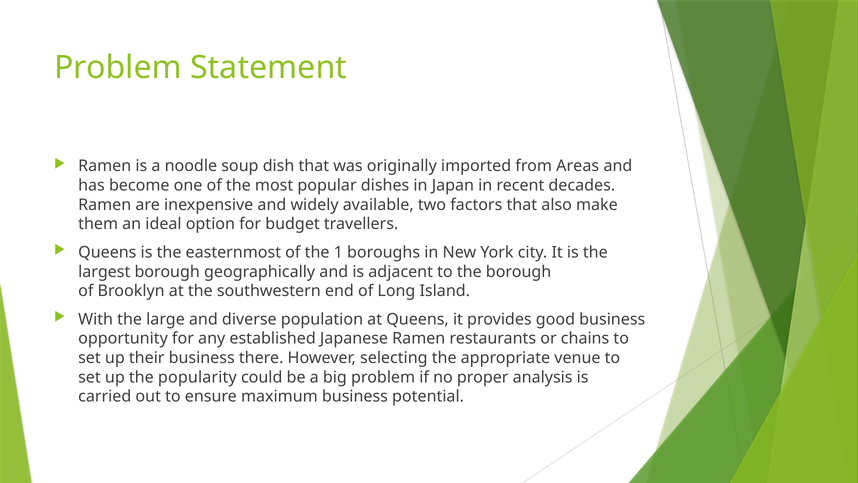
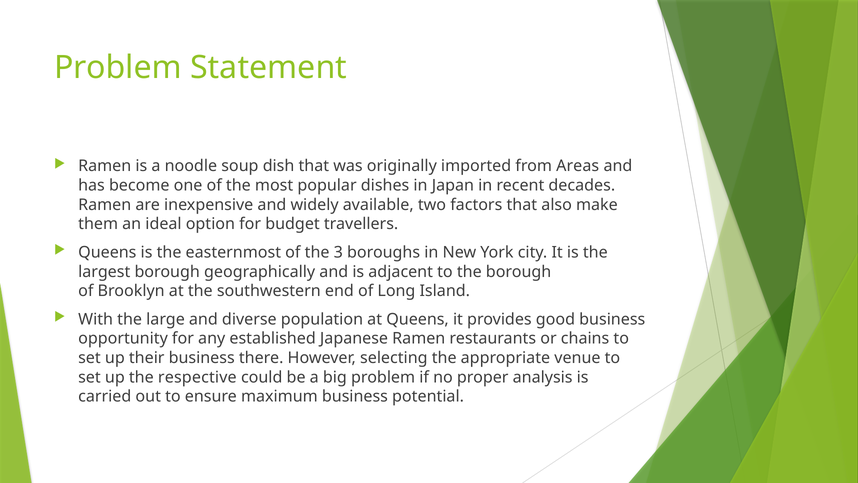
1: 1 -> 3
popularity: popularity -> respective
